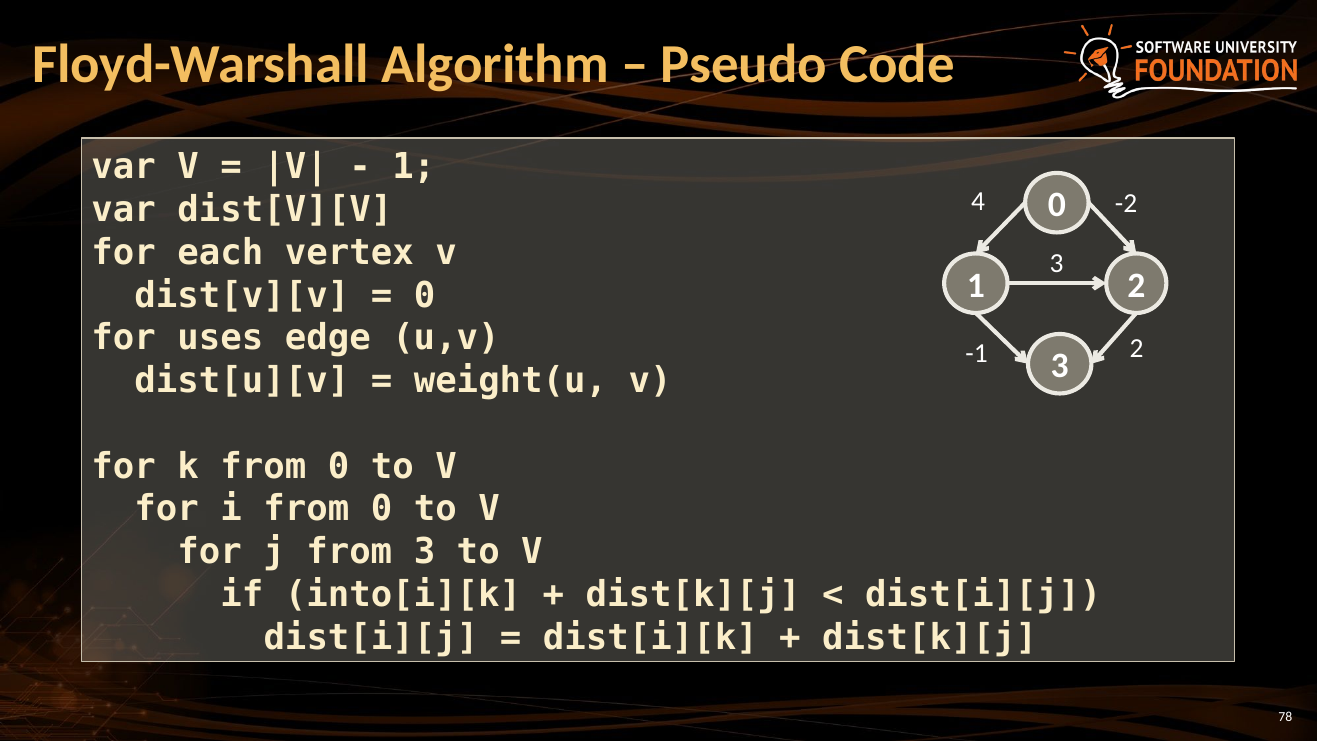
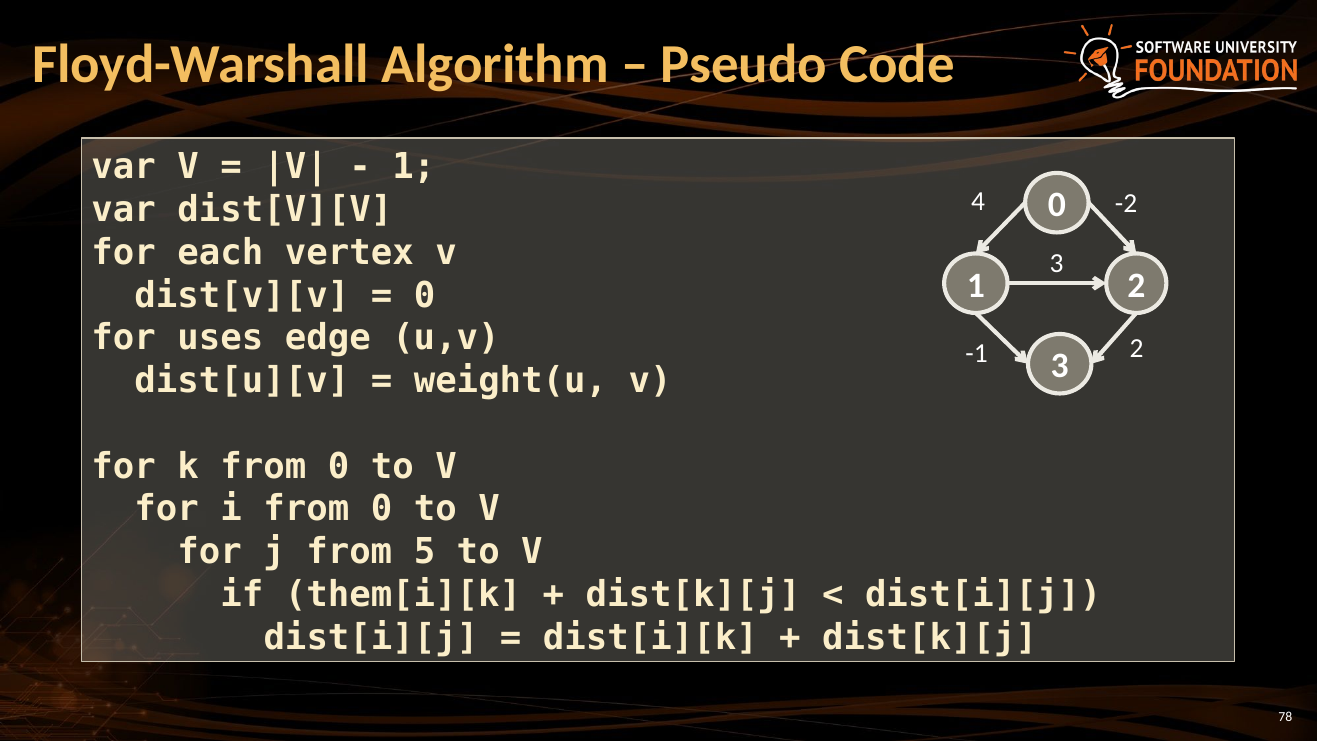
from 3: 3 -> 5
into[i][k: into[i][k -> them[i][k
